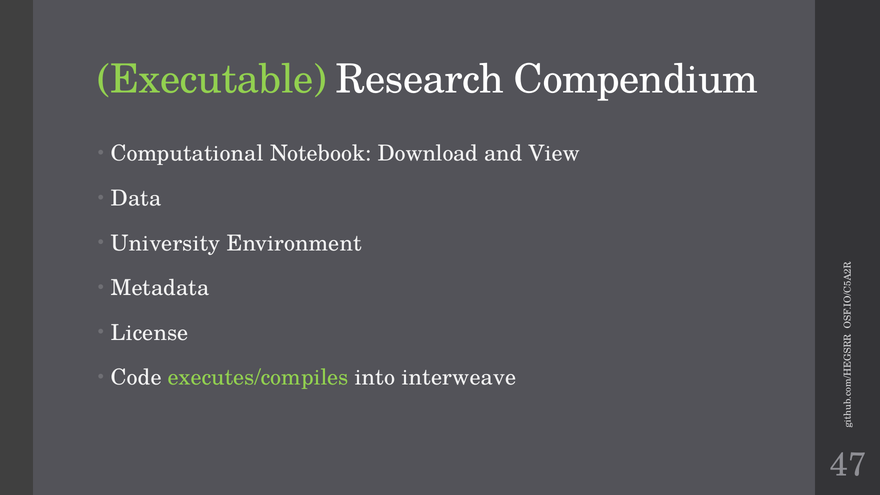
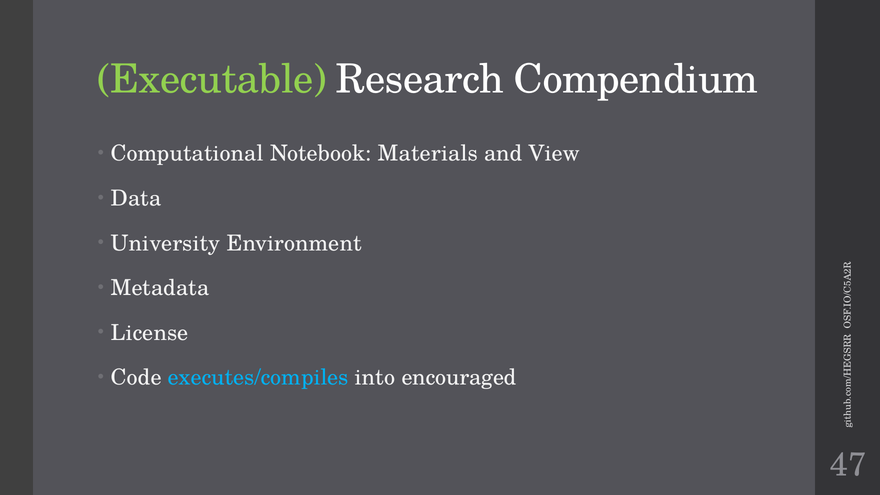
Download: Download -> Materials
executes/compiles colour: light green -> light blue
interweave: interweave -> encouraged
